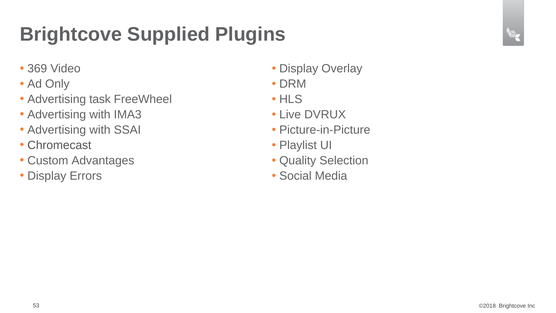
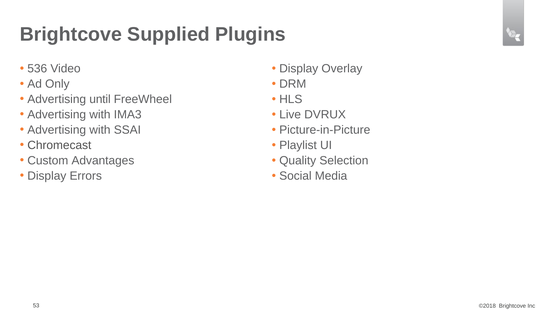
369: 369 -> 536
task: task -> until
